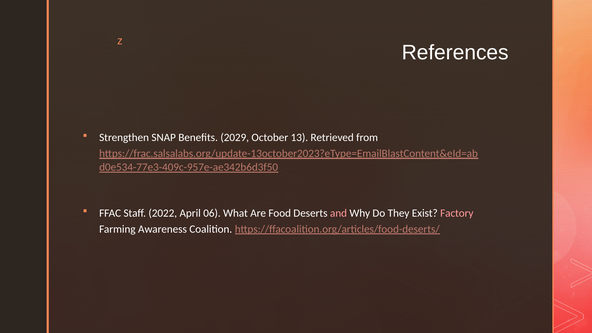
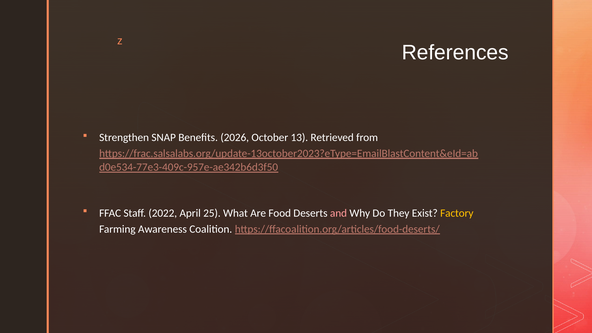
2029: 2029 -> 2026
06: 06 -> 25
Factory colour: pink -> yellow
